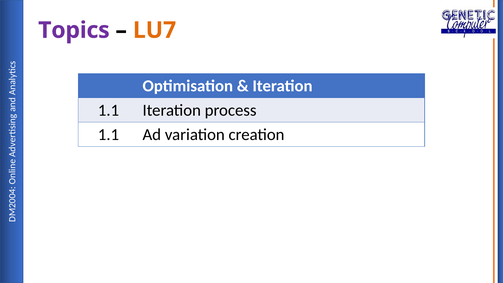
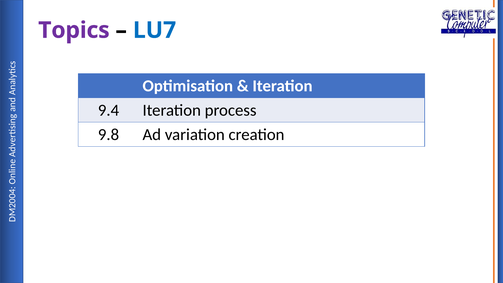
LU7 colour: orange -> blue
1.1 at (108, 110): 1.1 -> 9.4
1.1 at (108, 134): 1.1 -> 9.8
